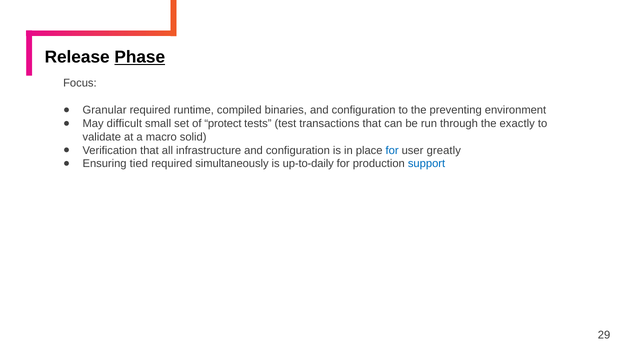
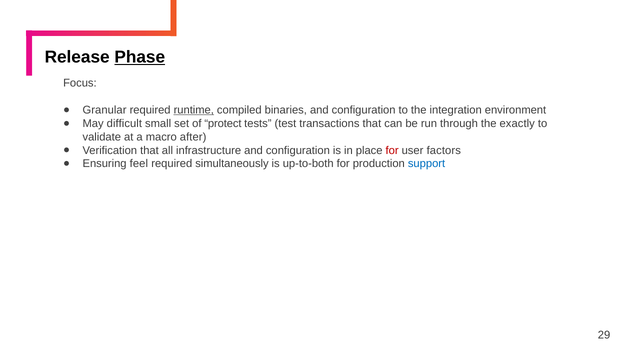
runtime underline: none -> present
preventing: preventing -> integration
solid: solid -> after
for at (392, 150) colour: blue -> red
greatly: greatly -> factors
tied: tied -> feel
up-to-daily: up-to-daily -> up-to-both
